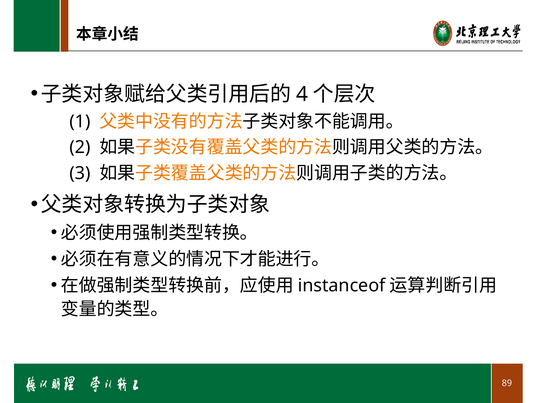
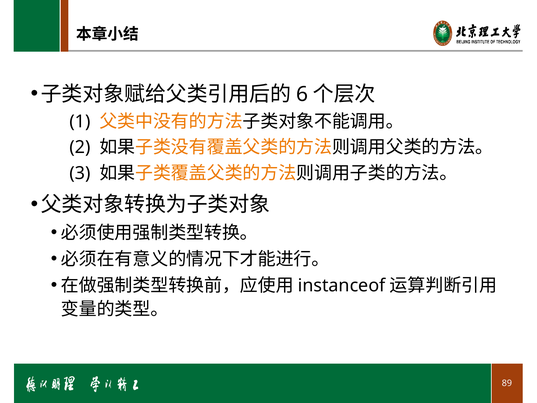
4: 4 -> 6
